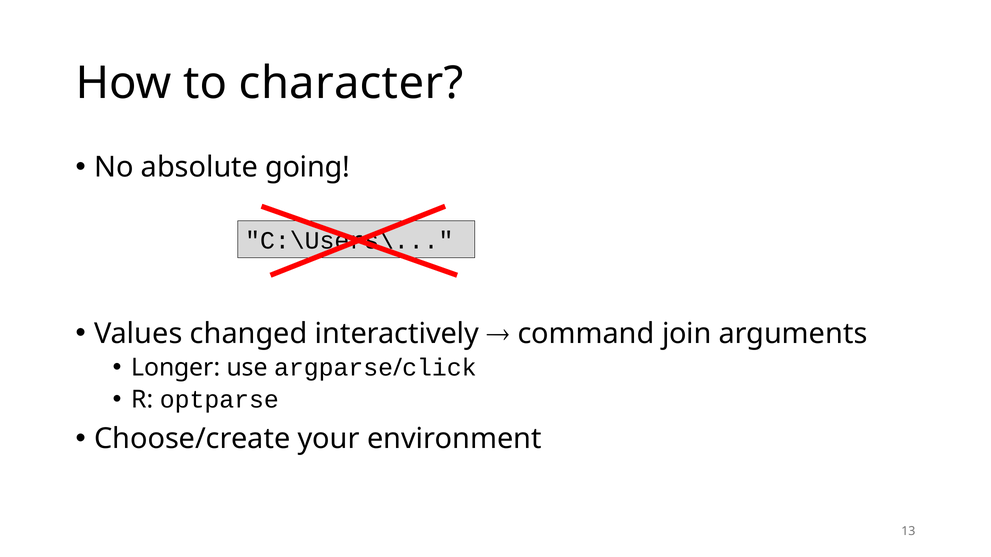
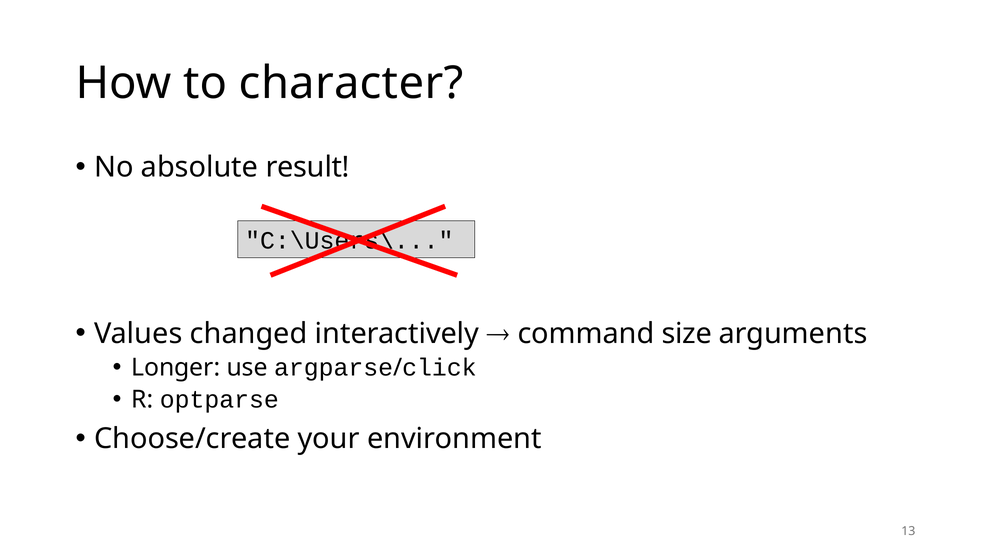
going: going -> result
join: join -> size
